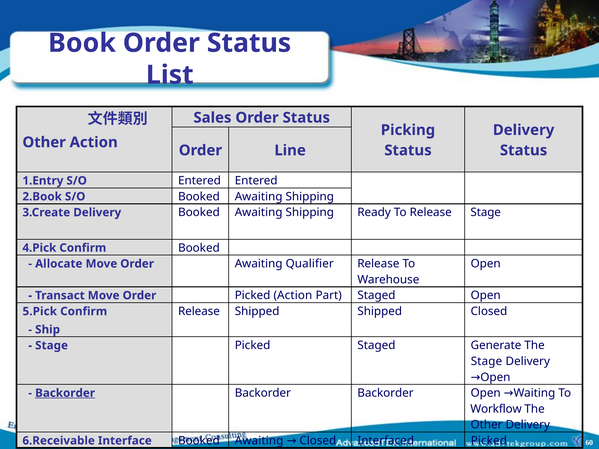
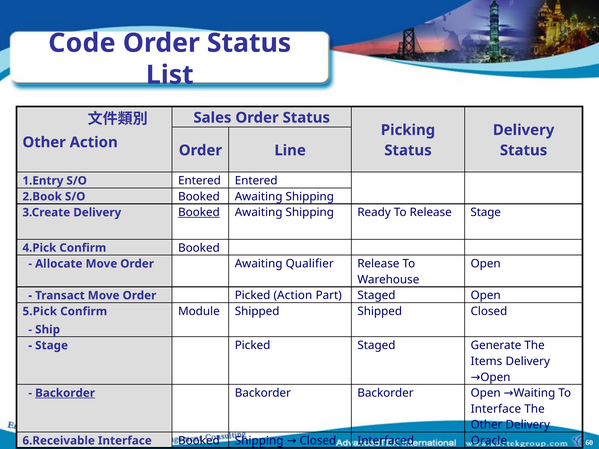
Book: Book -> Code
Booked at (199, 213) underline: none -> present
Release at (199, 312): Release -> Module
Stage at (486, 361): Stage -> Items
Workflow at (496, 409): Workflow -> Interface
Interfaced Picked: Picked -> Oracle
Awaiting at (259, 441): Awaiting -> Shipping
